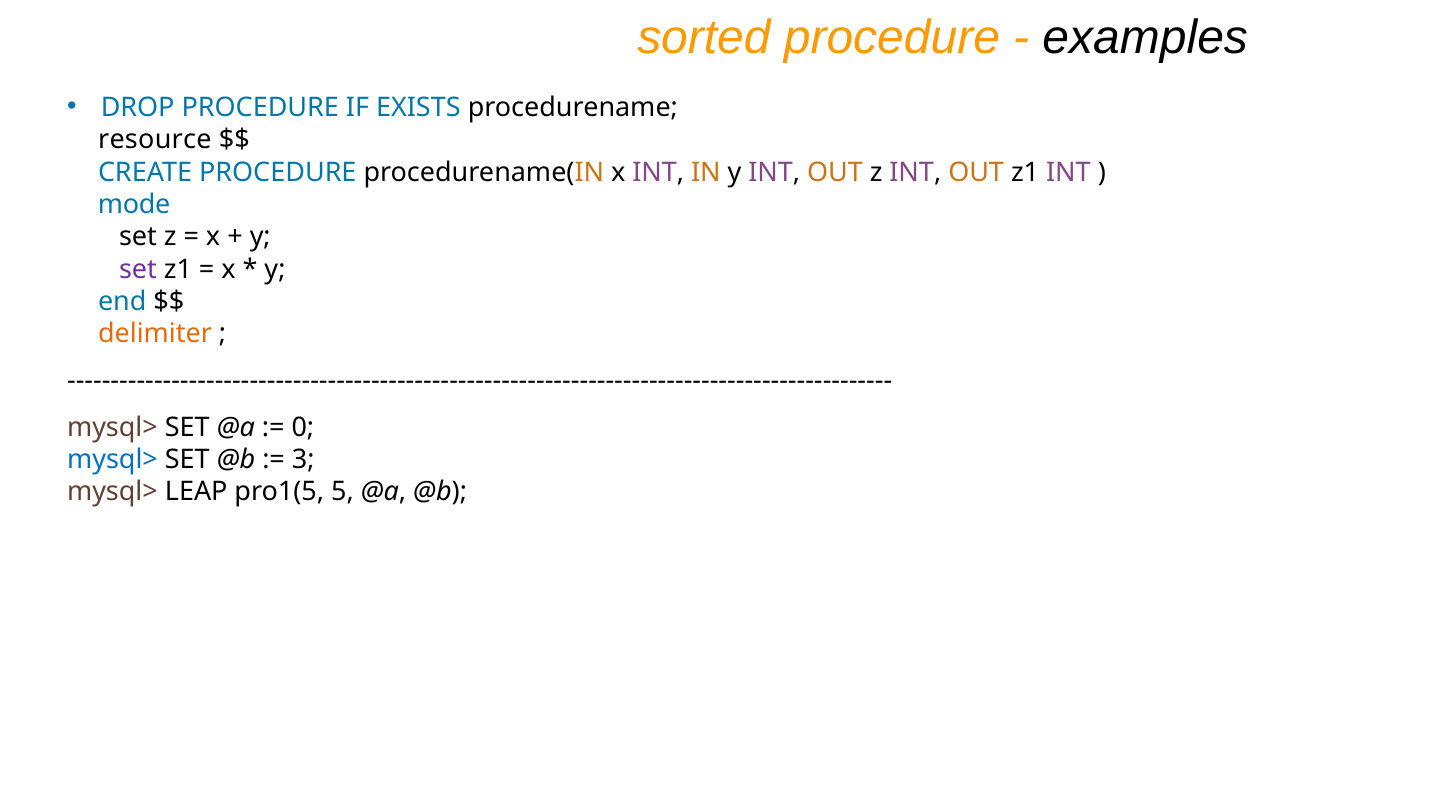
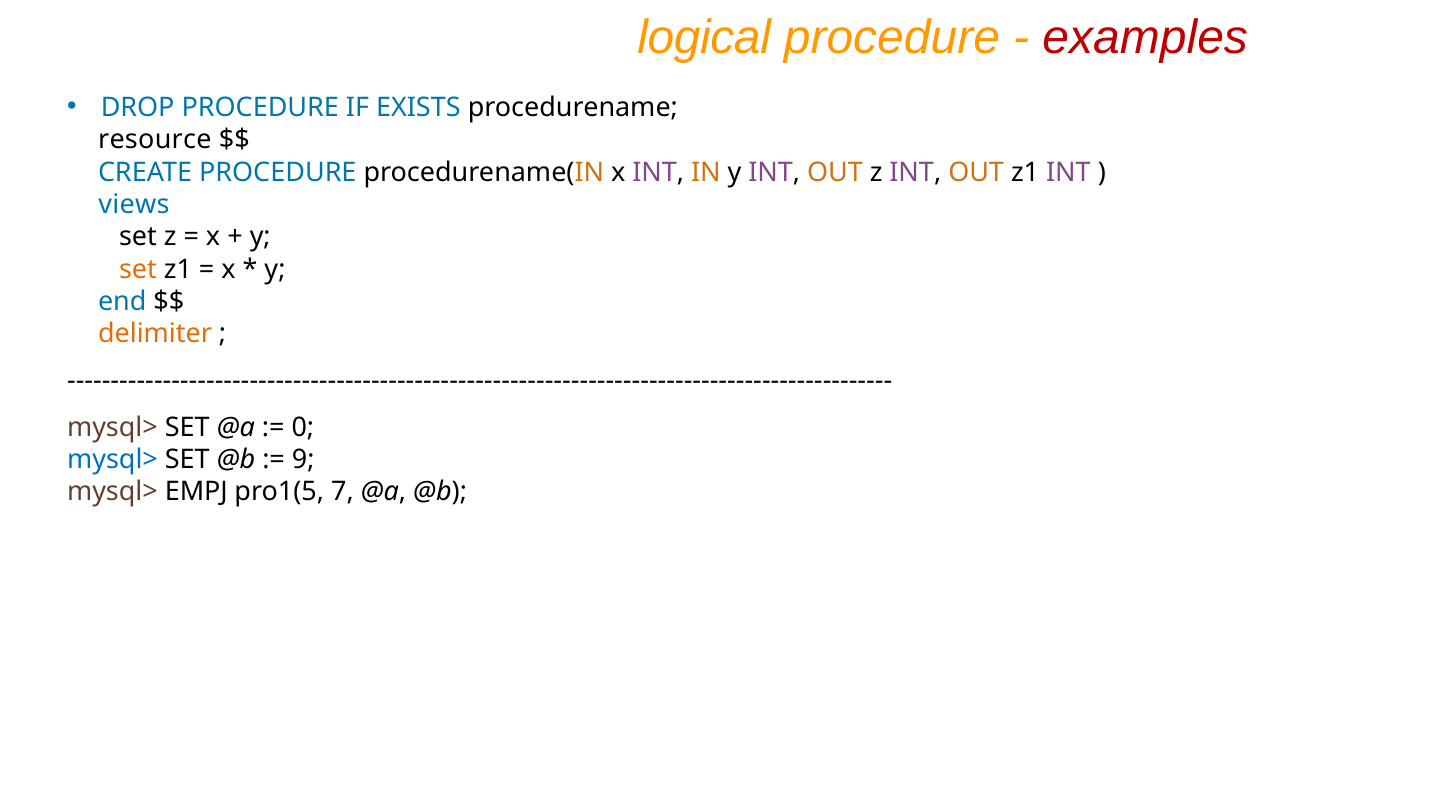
sorted: sorted -> logical
examples colour: black -> red
mode: mode -> views
set at (138, 269) colour: purple -> orange
3: 3 -> 9
LEAP: LEAP -> EMPJ
5: 5 -> 7
